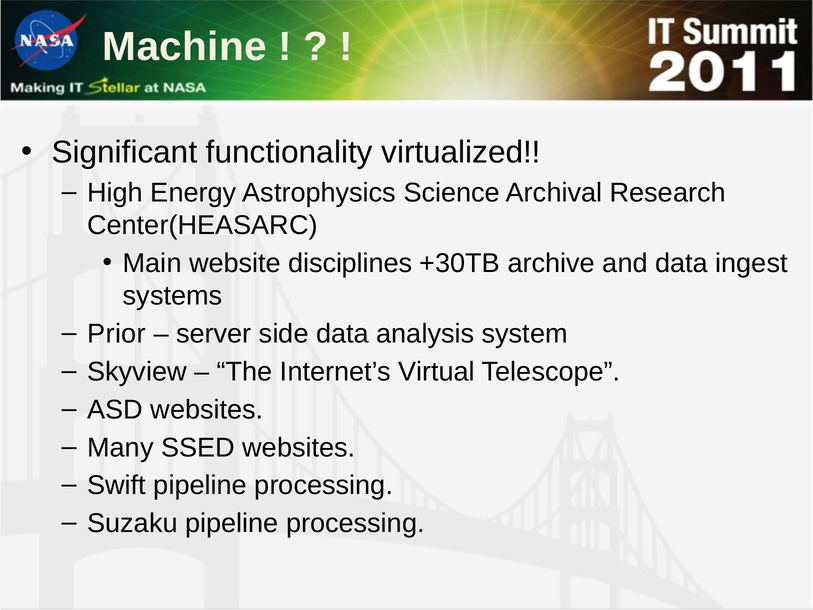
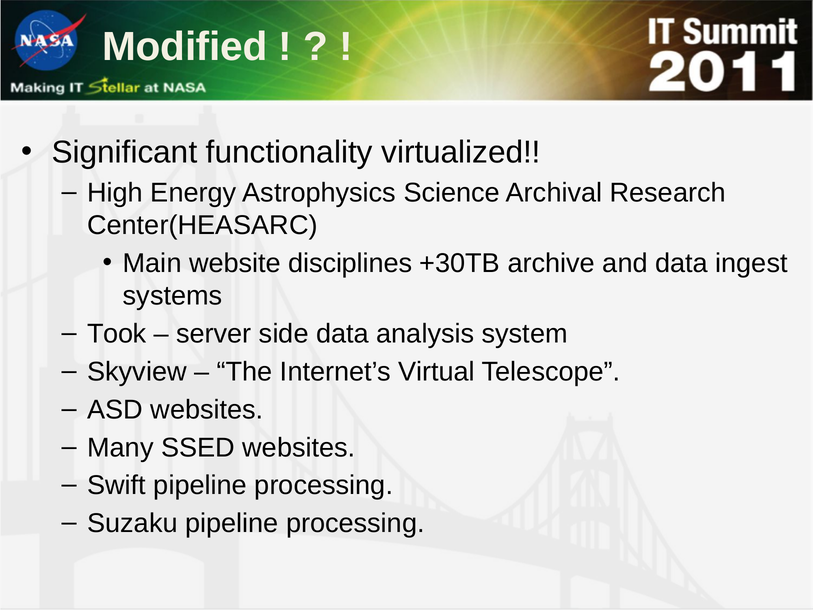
Machine: Machine -> Modified
Prior: Prior -> Took
